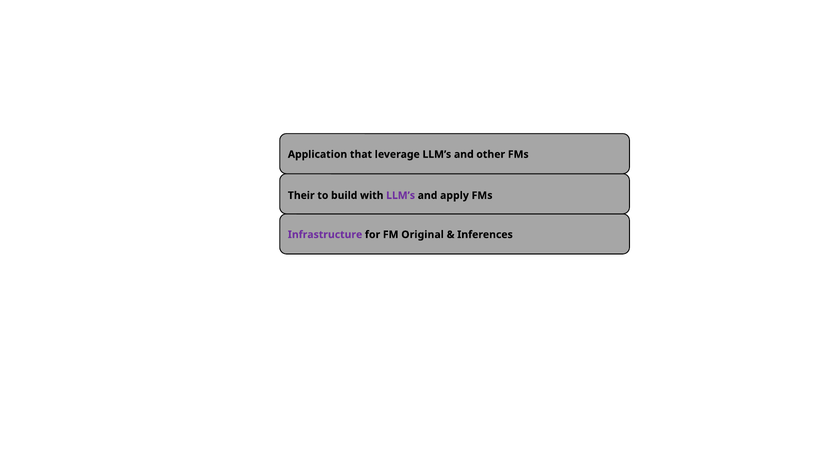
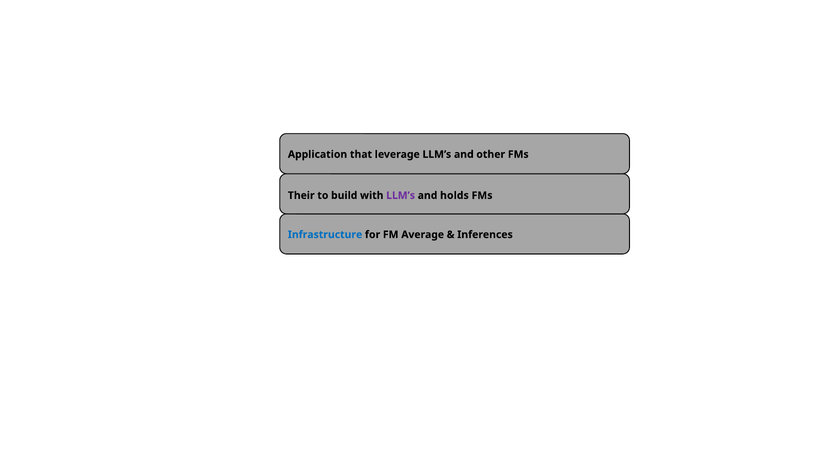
apply: apply -> holds
Infrastructure colour: purple -> blue
Original: Original -> Average
